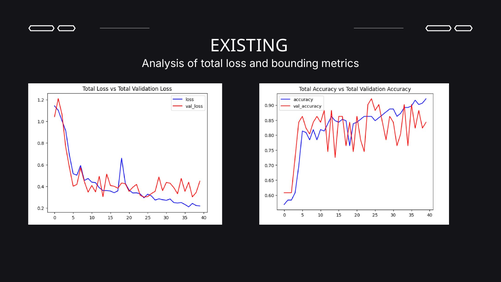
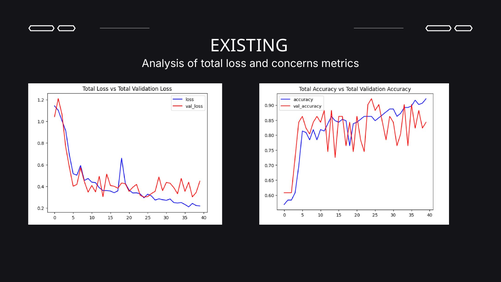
bounding: bounding -> concerns
